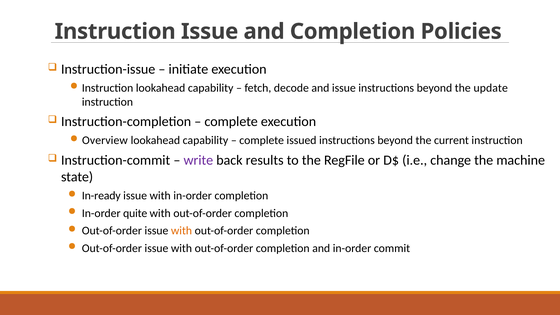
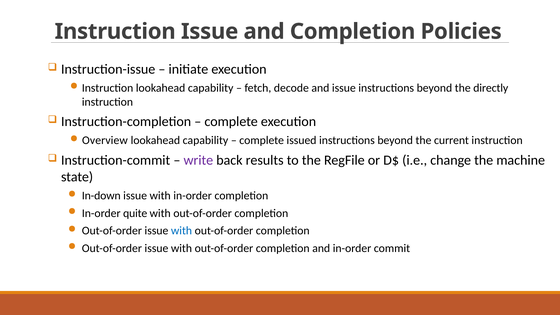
update: update -> directly
In-ready: In-ready -> In-down
with at (182, 231) colour: orange -> blue
